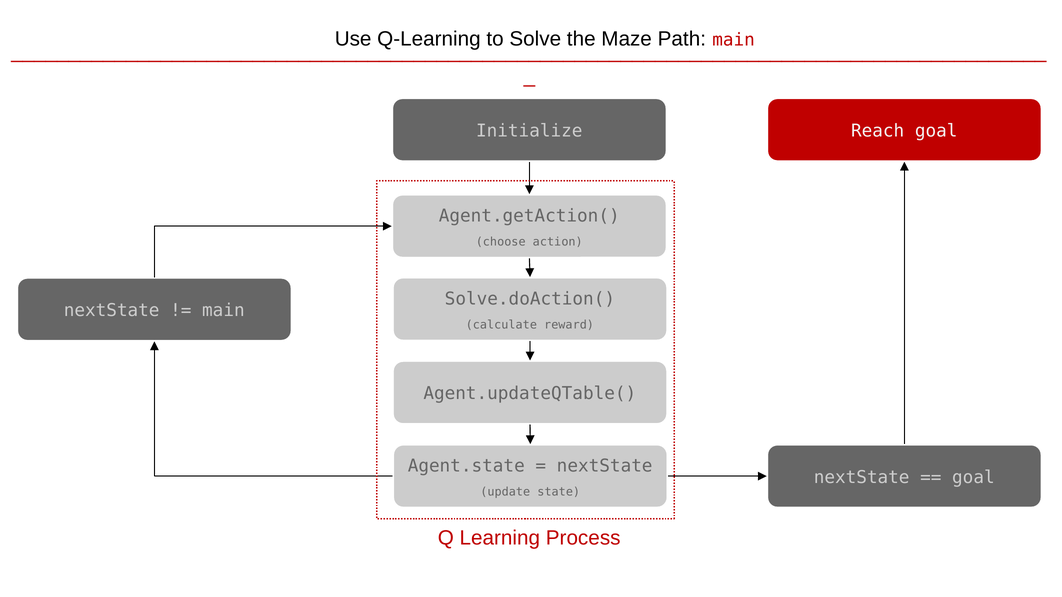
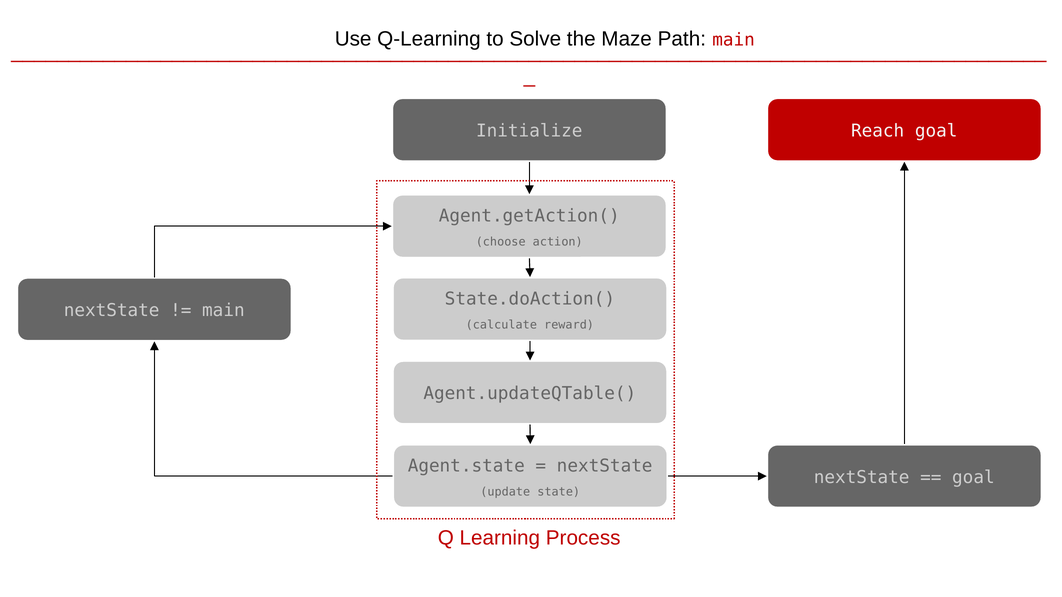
Solve.doAction(: Solve.doAction( -> State.doAction(
